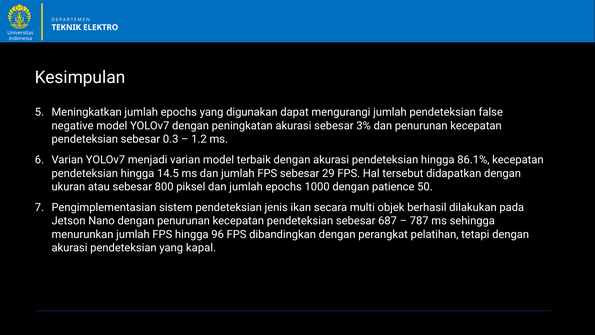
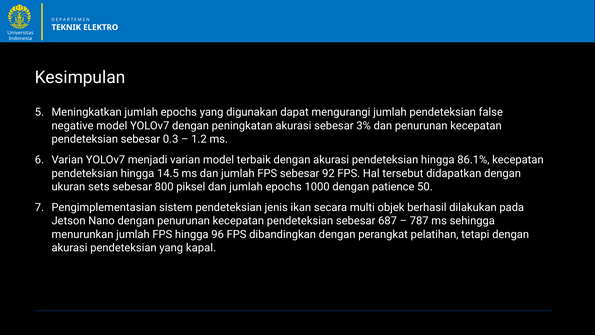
29: 29 -> 92
atau: atau -> sets
